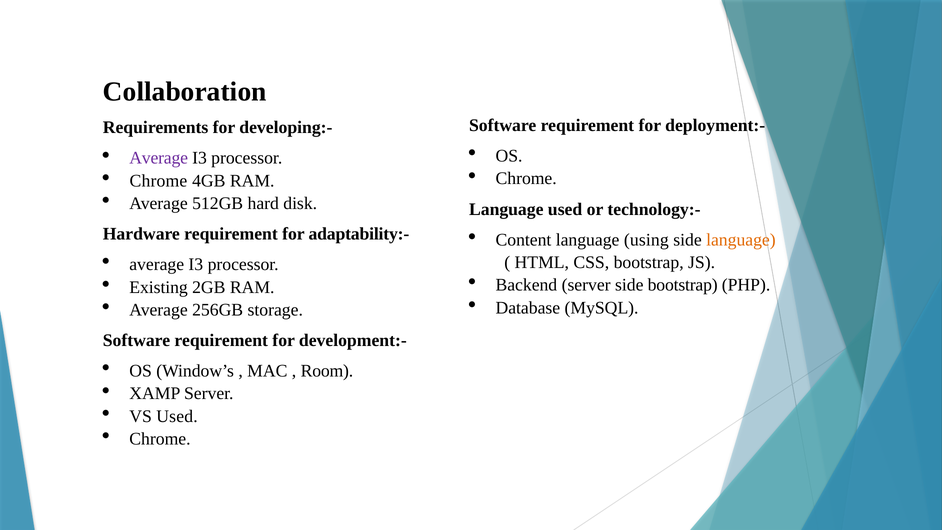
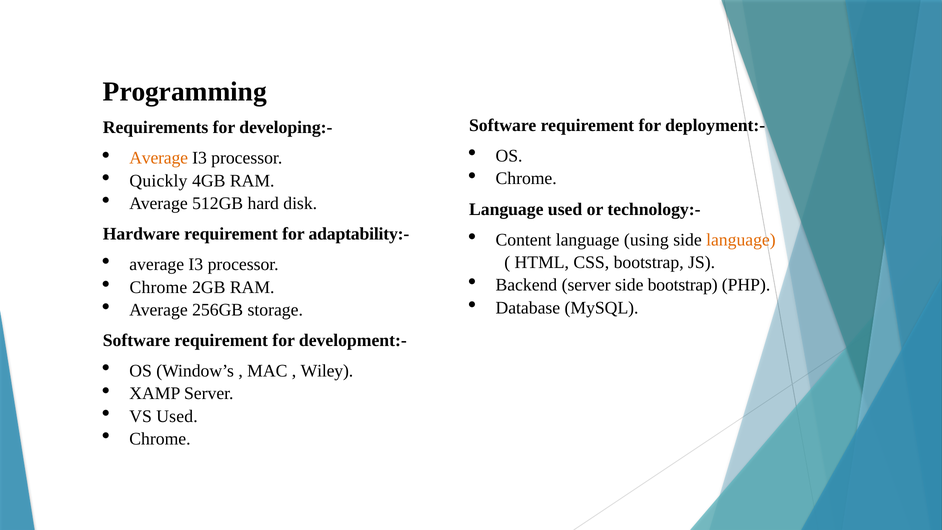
Collaboration: Collaboration -> Programming
Average at (159, 158) colour: purple -> orange
Chrome at (158, 181): Chrome -> Quickly
Existing at (159, 287): Existing -> Chrome
Room: Room -> Wiley
